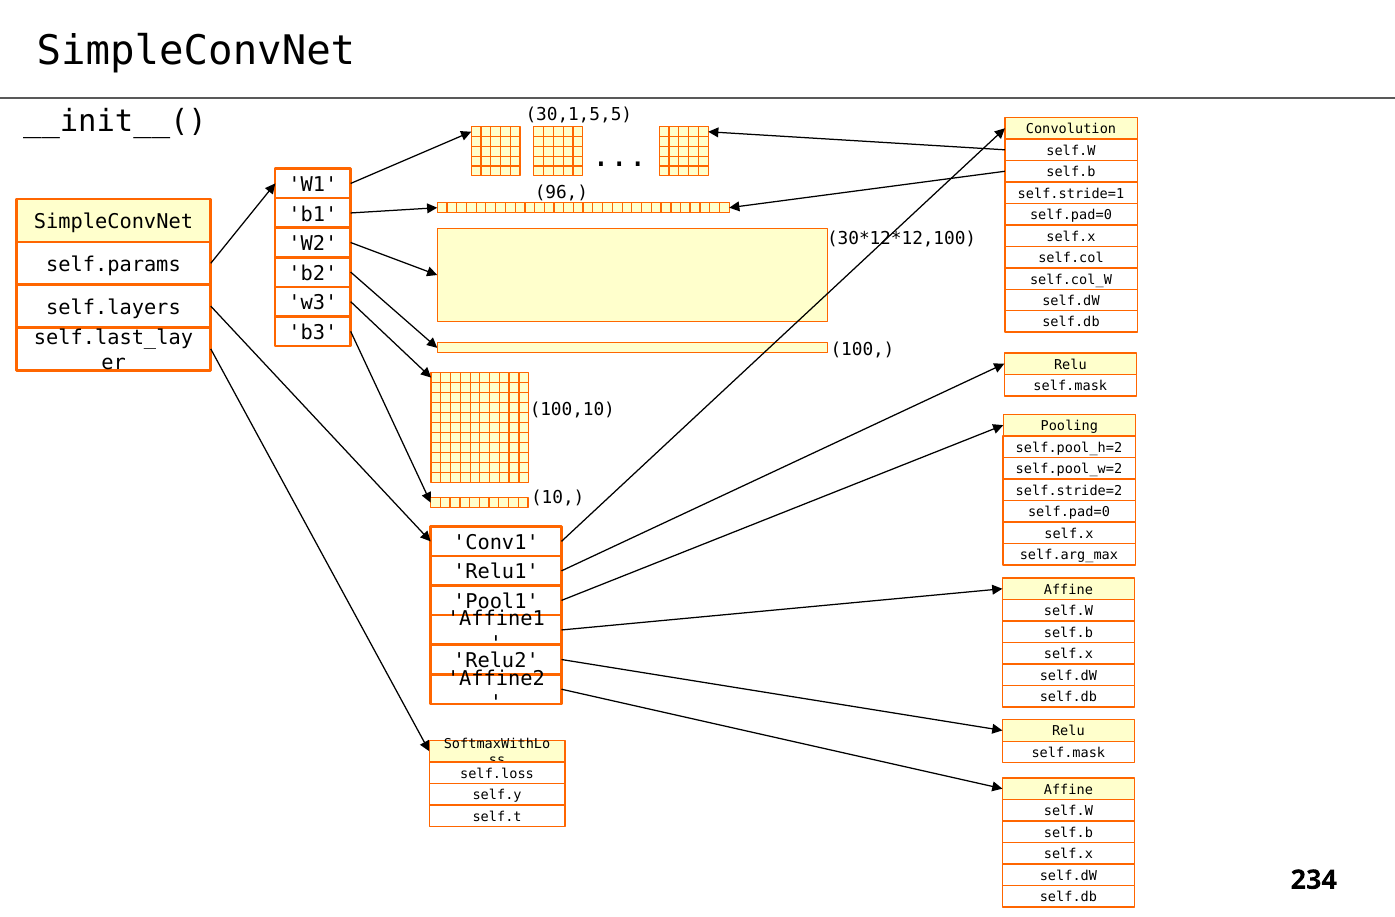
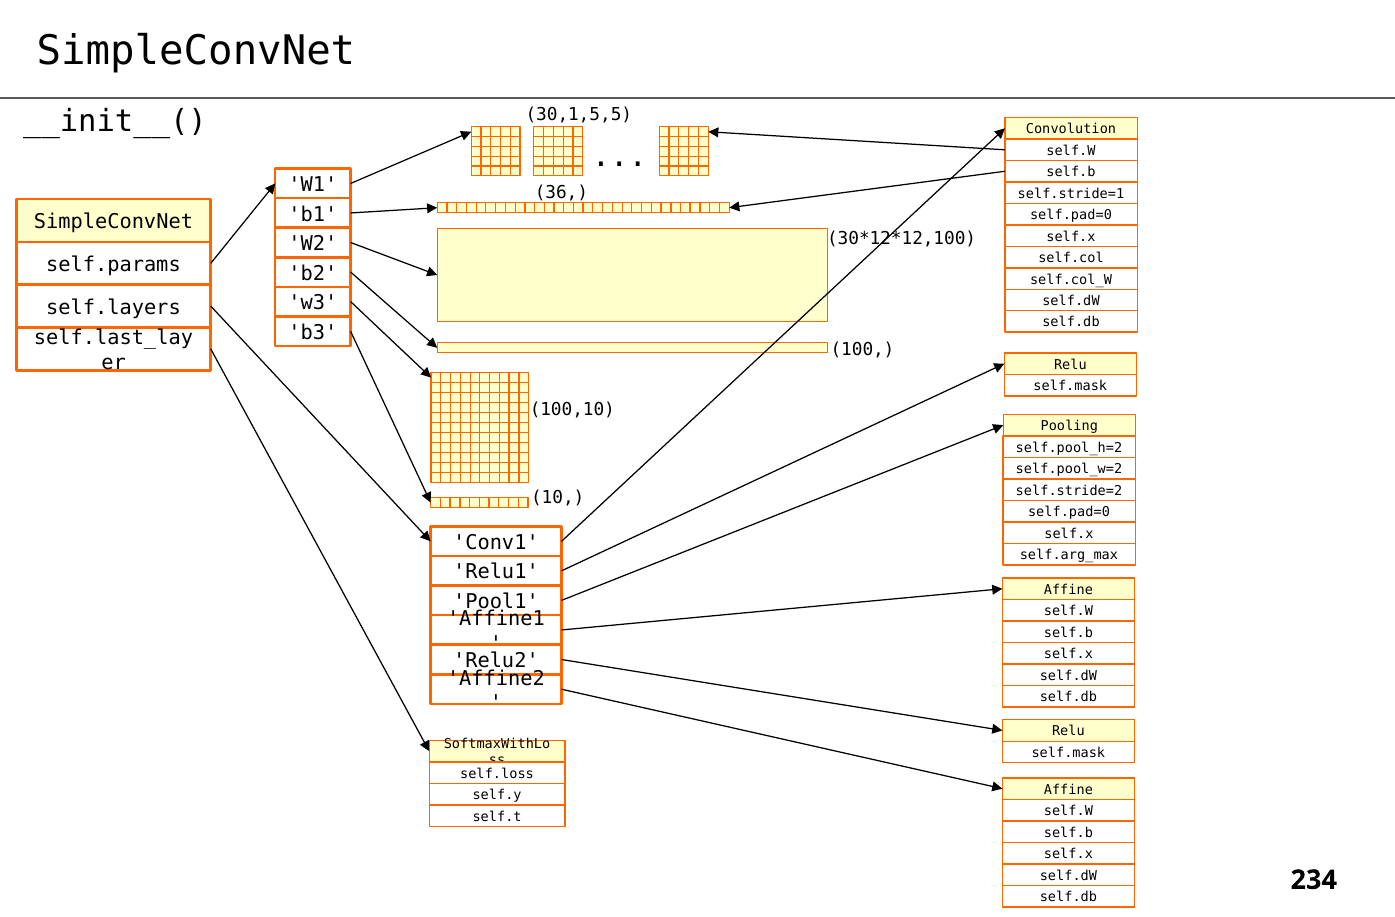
96: 96 -> 36
